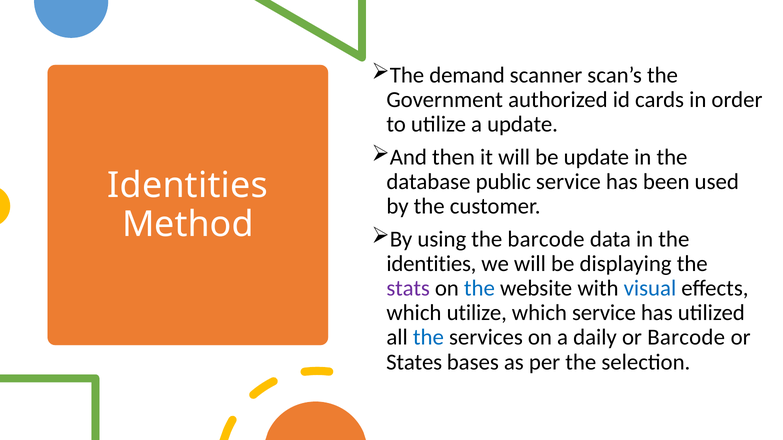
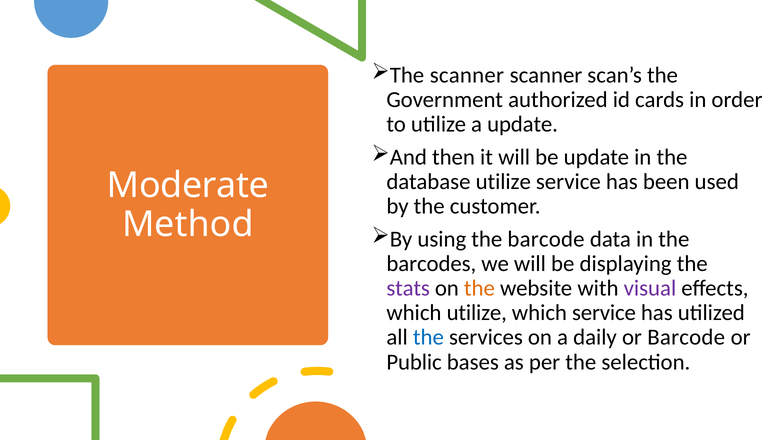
The demand: demand -> scanner
database public: public -> utilize
Identities at (188, 186): Identities -> Moderate
identities at (431, 264): identities -> barcodes
the at (479, 289) colour: blue -> orange
visual colour: blue -> purple
States: States -> Public
